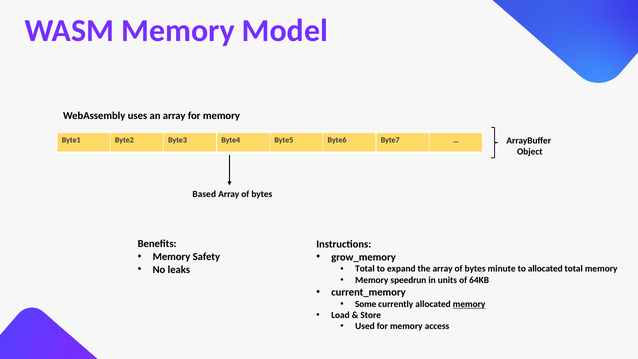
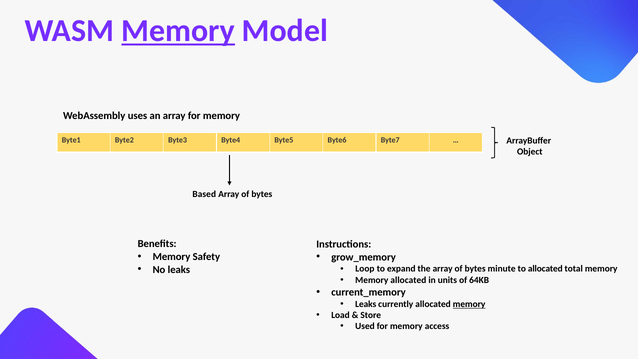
Memory at (178, 31) underline: none -> present
Total at (365, 269): Total -> Loop
Memory speedrun: speedrun -> allocated
Some at (366, 304): Some -> Leaks
